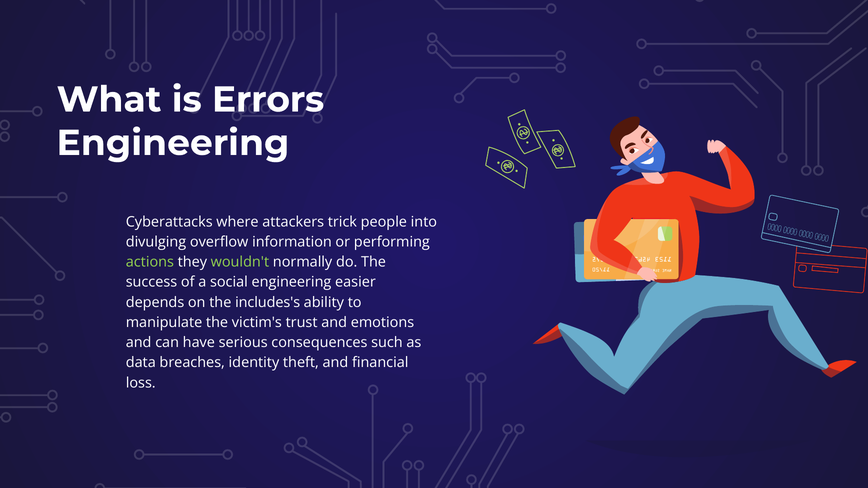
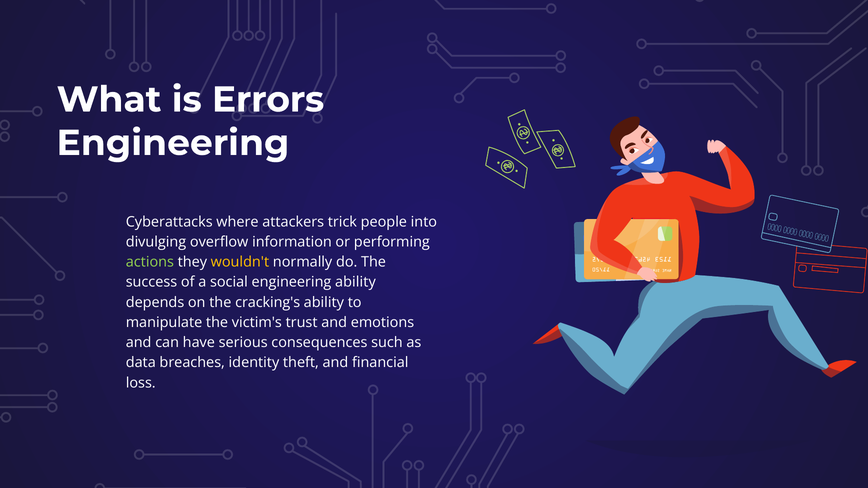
wouldn't colour: light green -> yellow
engineering easier: easier -> ability
includes's: includes's -> cracking's
